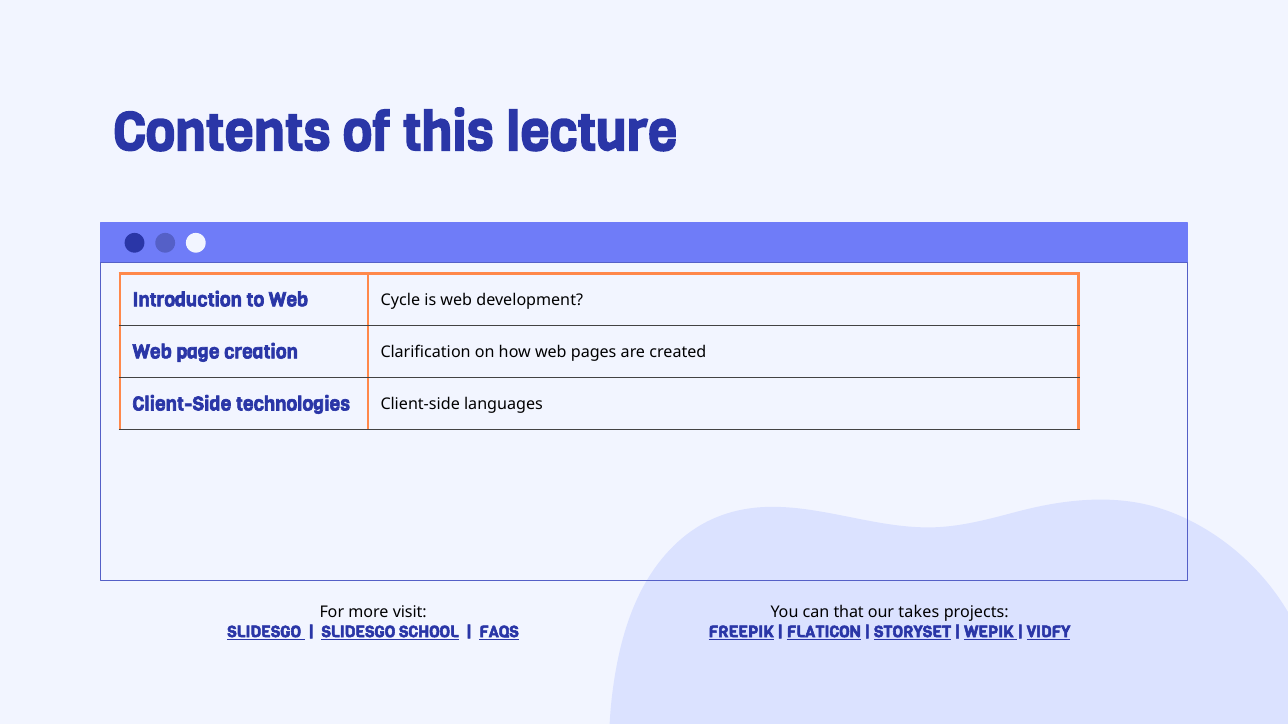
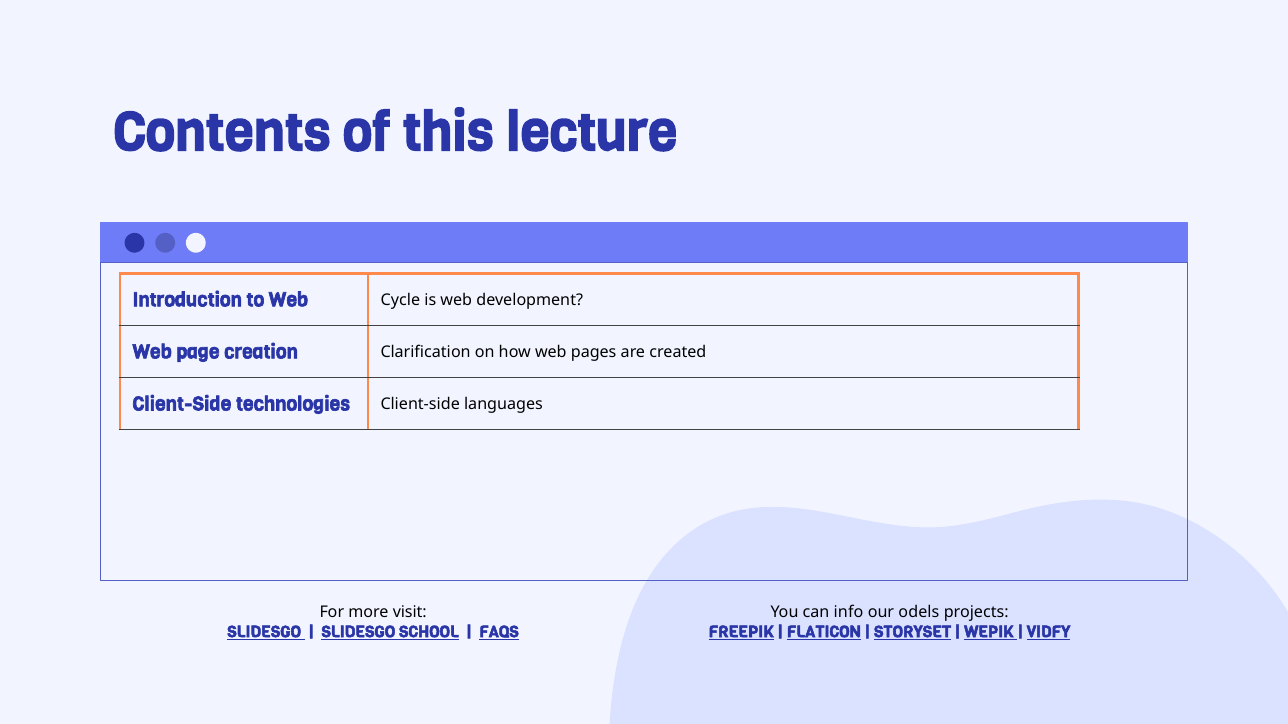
that: that -> info
takes: takes -> odels
